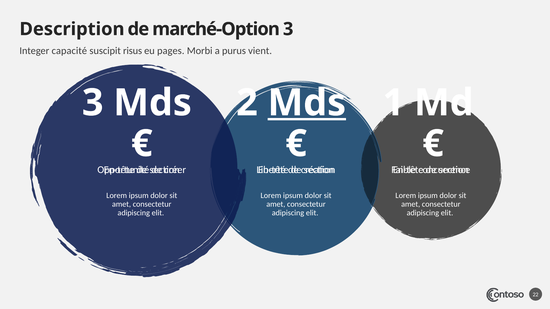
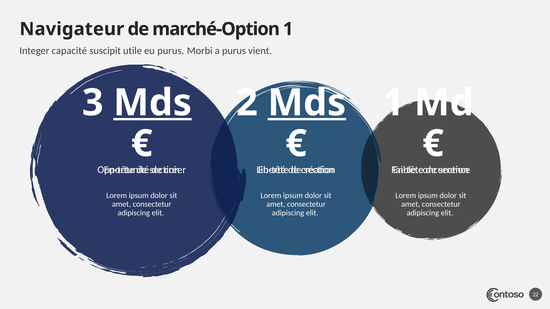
Description: Description -> Navigateur
marché-Option 3: 3 -> 1
risus: risus -> utile
eu pages: pages -> purus
Mds at (153, 103) underline: none -> present
